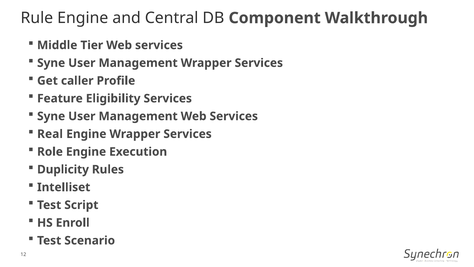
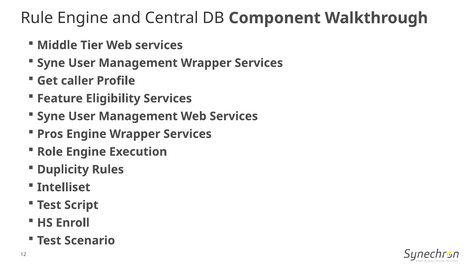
Real: Real -> Pros
